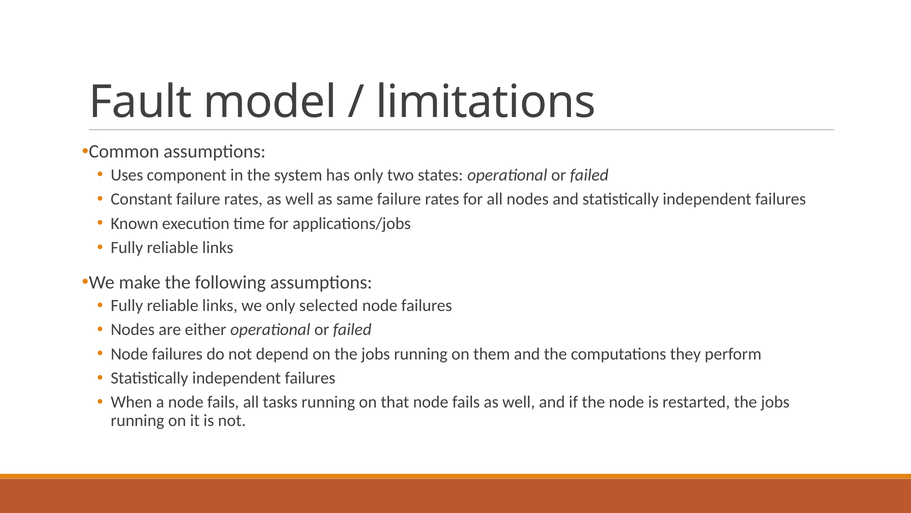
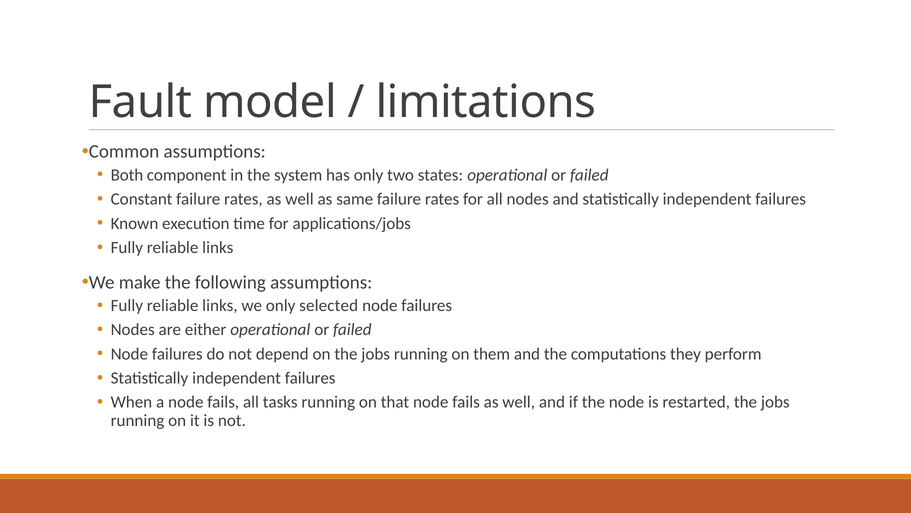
Uses: Uses -> Both
